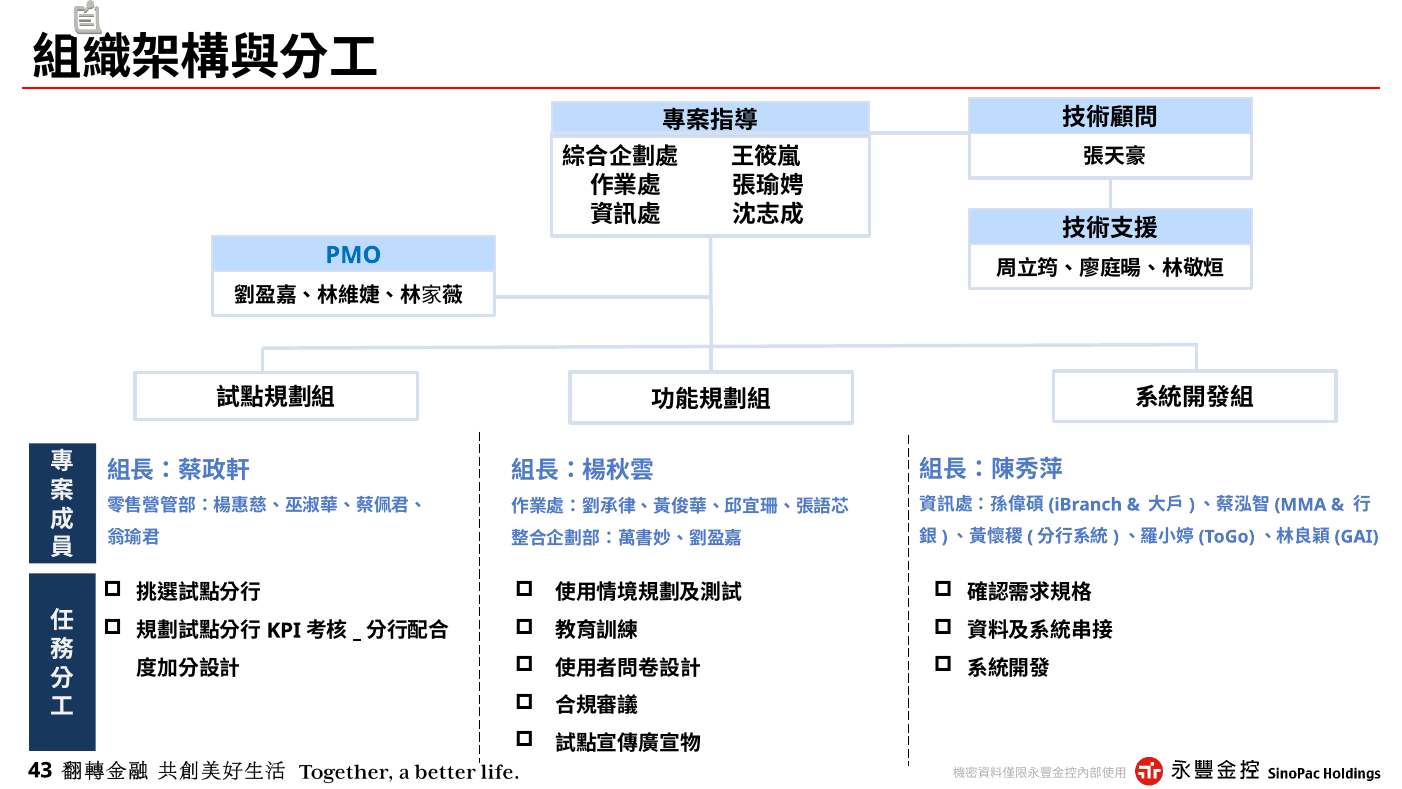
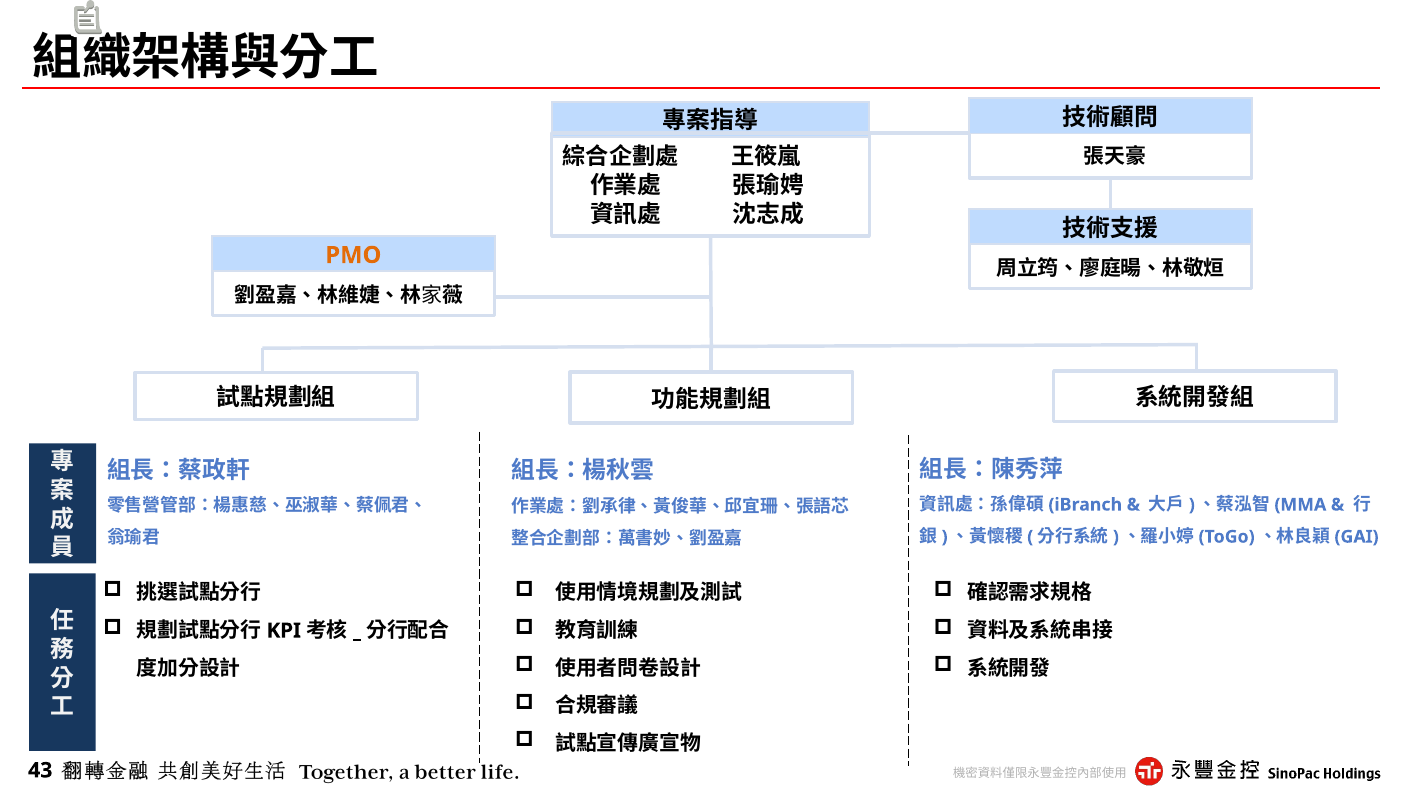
PMO colour: blue -> orange
